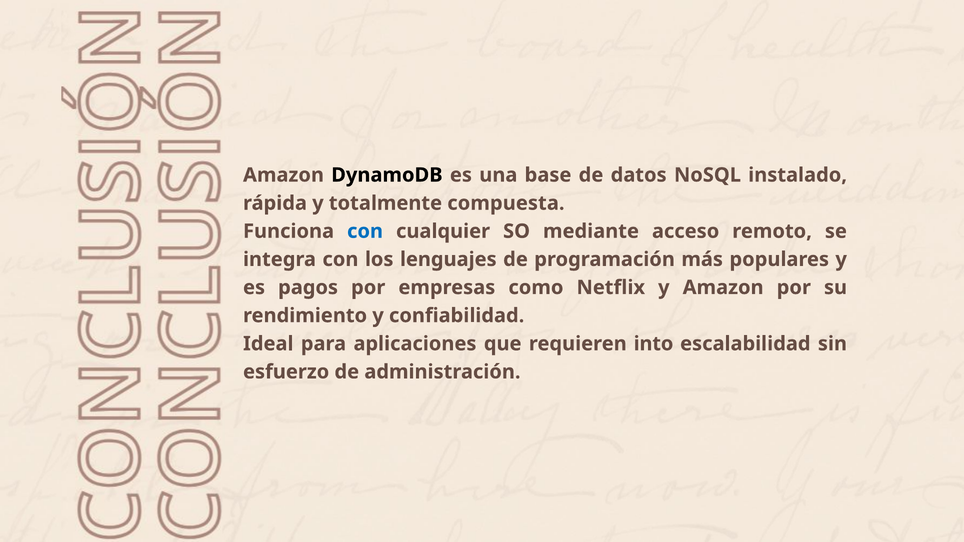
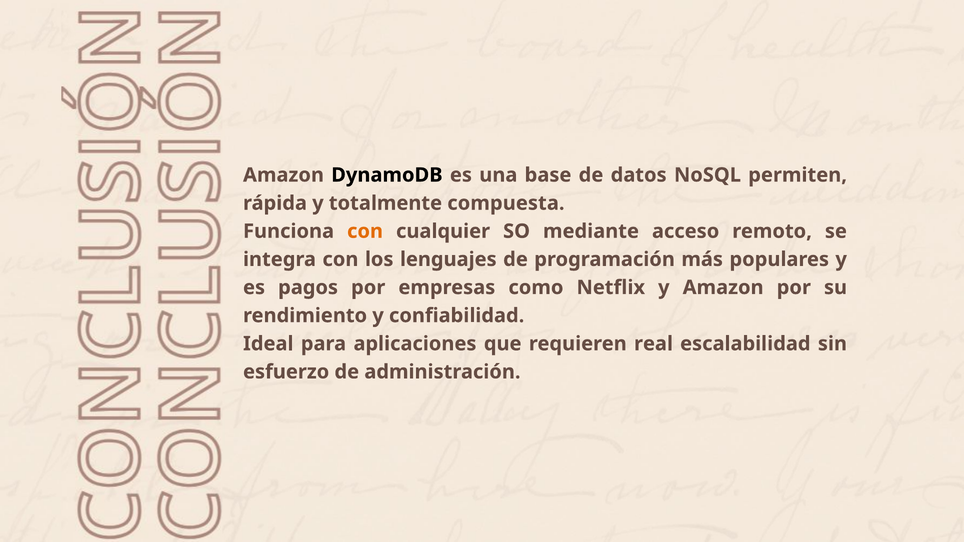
instalado: instalado -> permiten
con at (365, 231) colour: blue -> orange
into: into -> real
